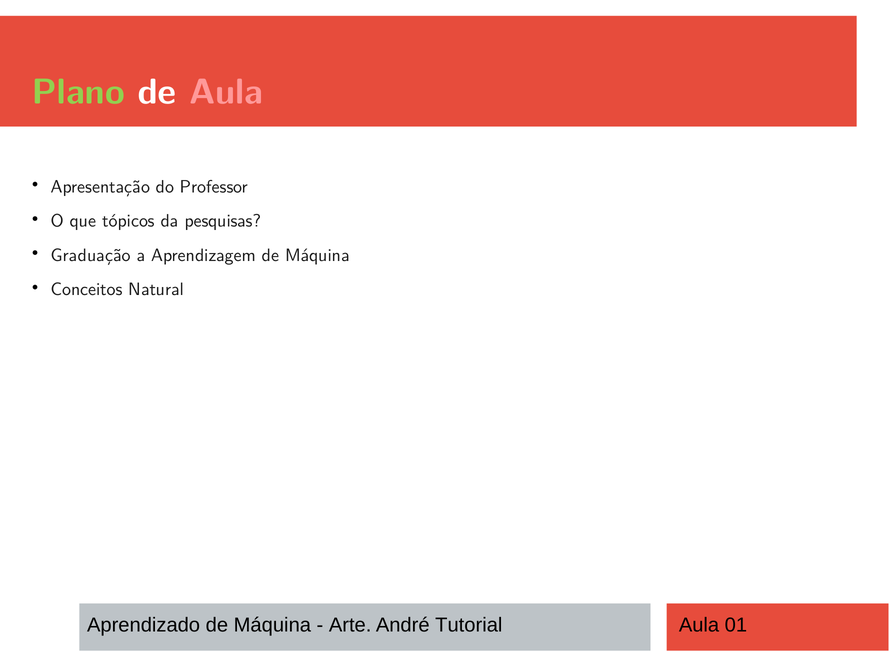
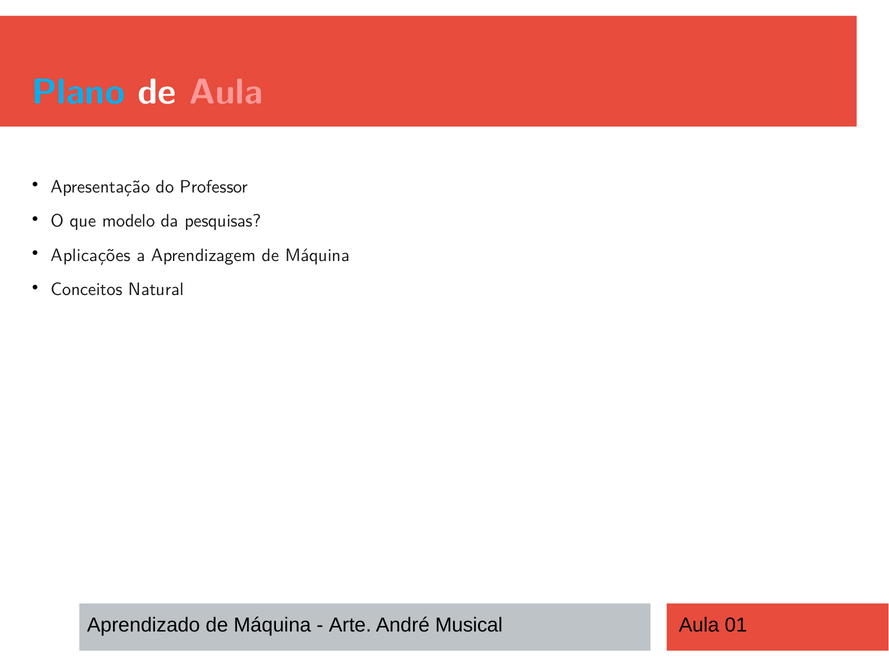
Plano colour: light green -> light blue
tópicos: tópicos -> modelo
Graduação: Graduação -> Aplicações
Tutorial: Tutorial -> Musical
